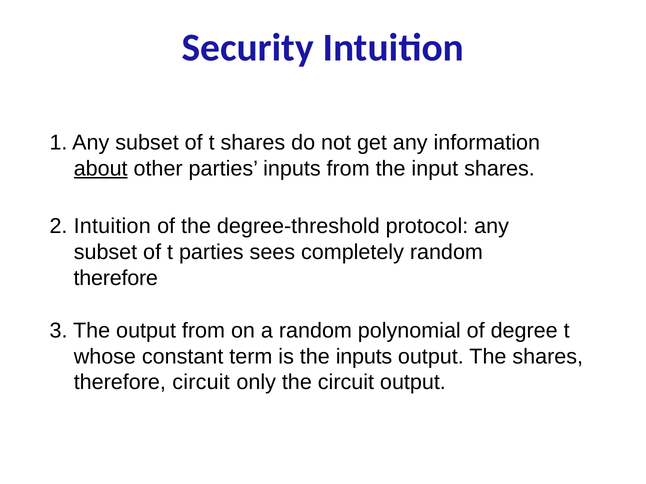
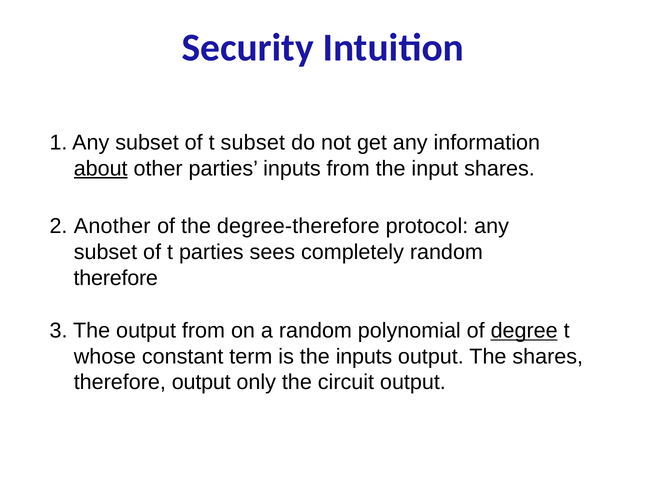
t shares: shares -> subset
2 Intuition: Intuition -> Another
degree-threshold: degree-threshold -> degree-therefore
degree underline: none -> present
therefore circuit: circuit -> output
